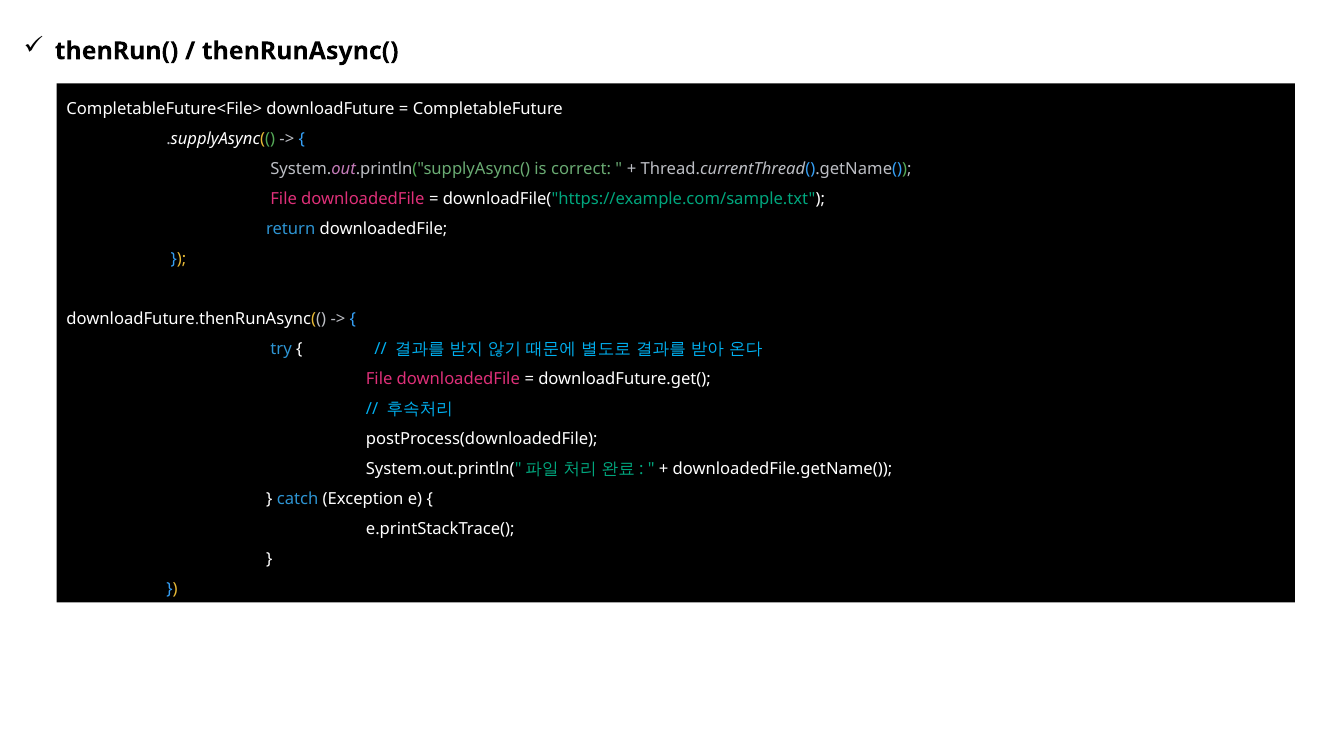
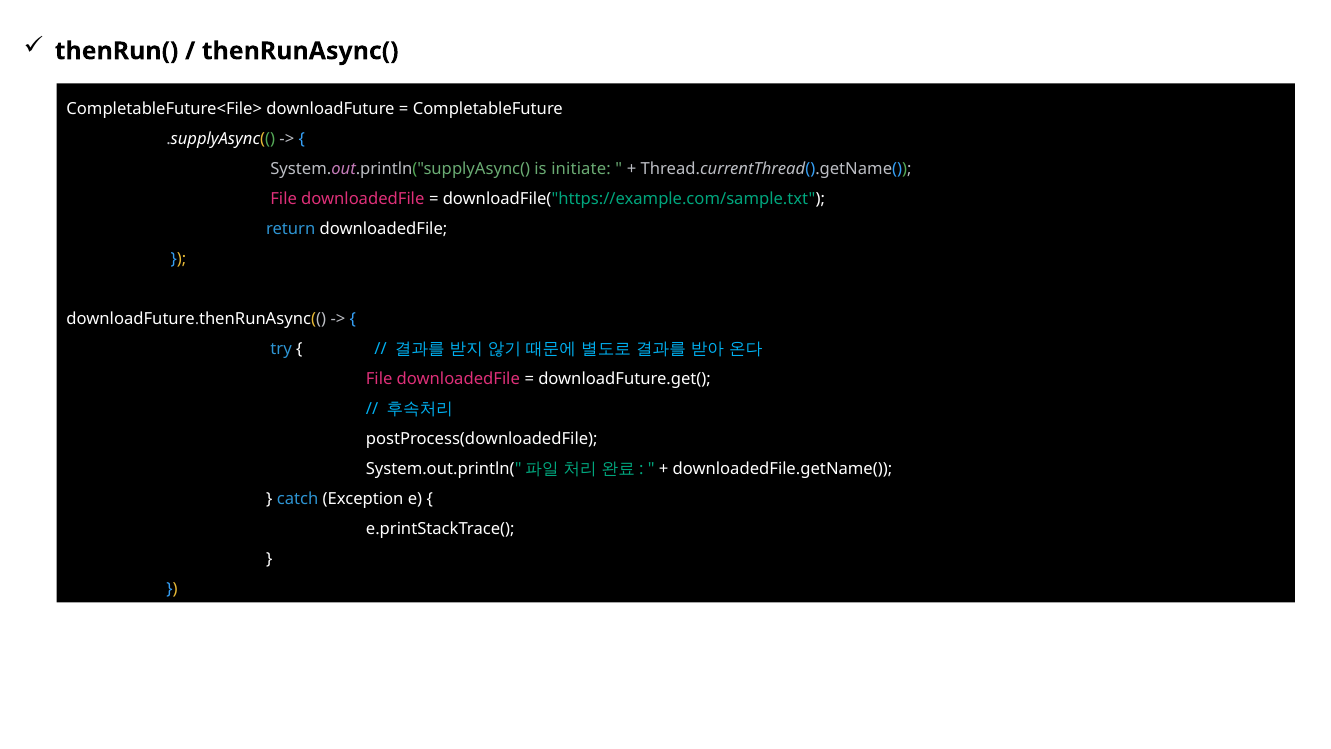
correct: correct -> initiate
